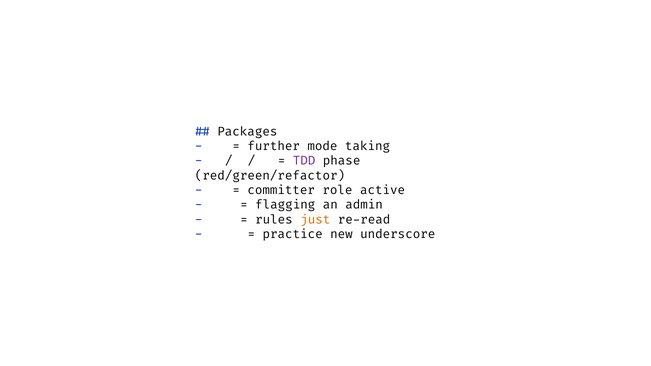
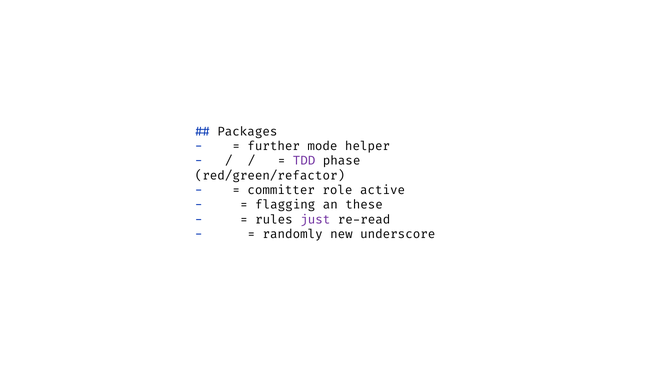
taking: taking -> helper
admin: admin -> these
just colour: orange -> purple
practice: practice -> randomly
